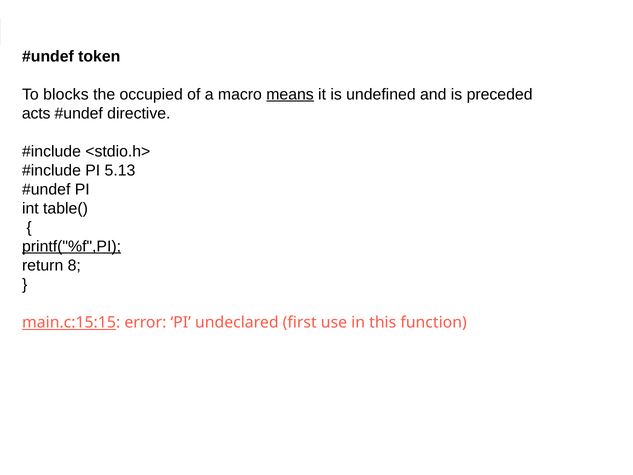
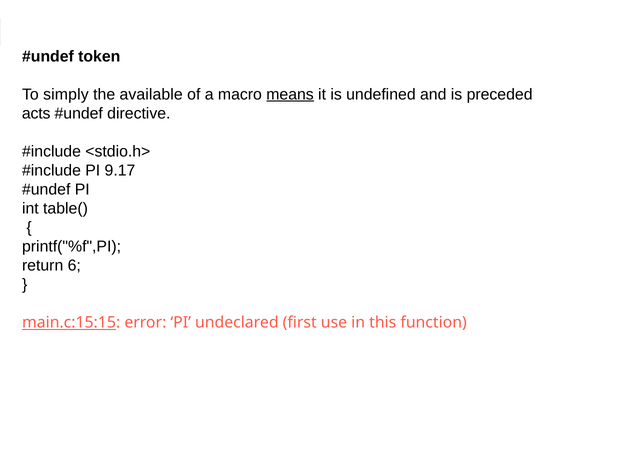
blocks: blocks -> simply
occupied: occupied -> available
5.13: 5.13 -> 9.17
printf("%f",PI at (72, 246) underline: present -> none
8: 8 -> 6
